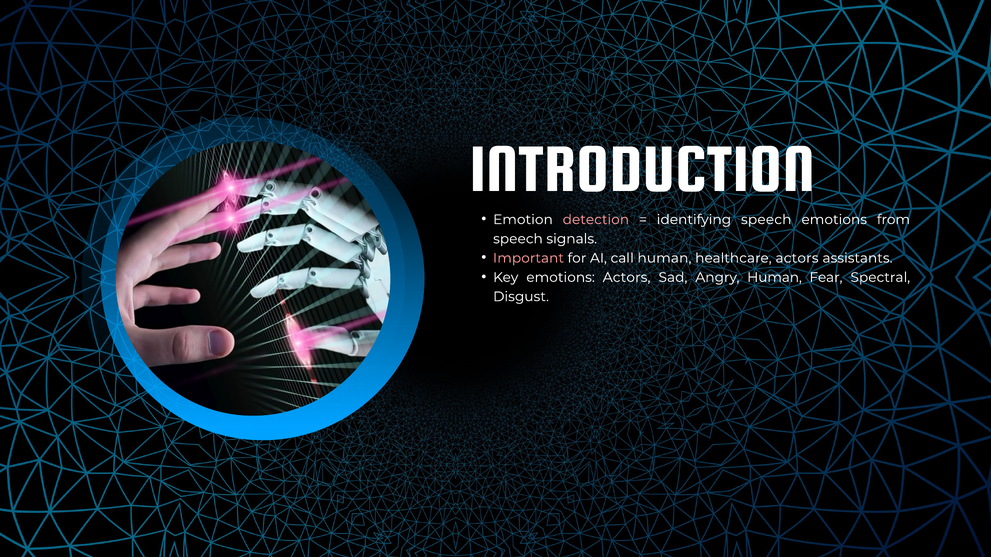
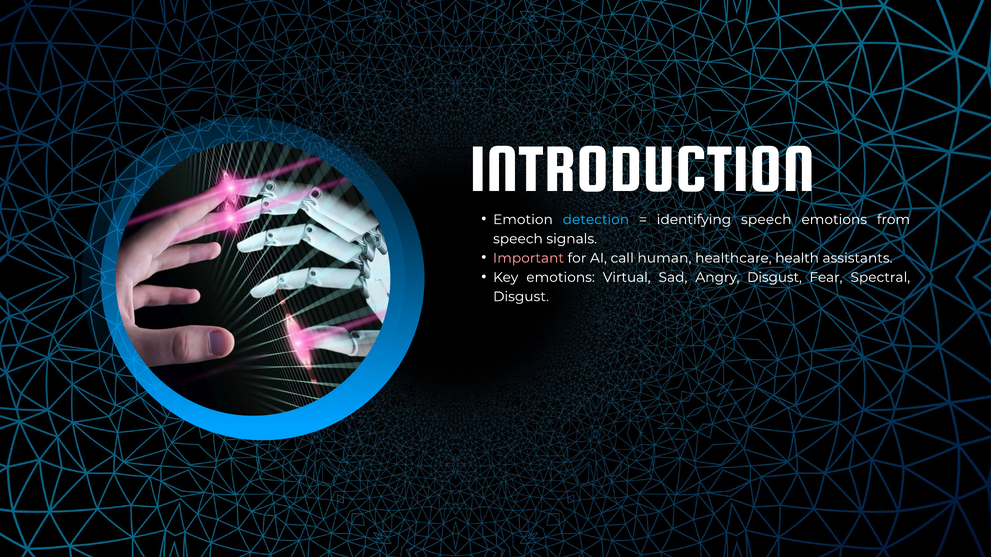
detection colour: pink -> light blue
healthcare actors: actors -> health
emotions Actors: Actors -> Virtual
Angry Human: Human -> Disgust
